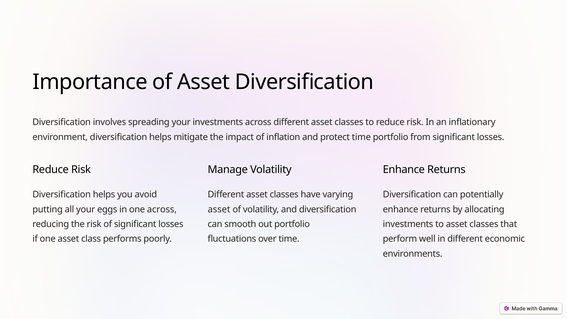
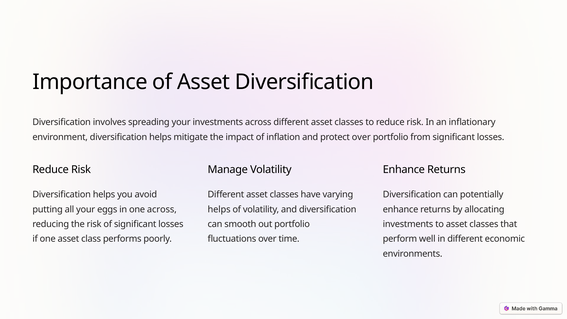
protect time: time -> over
asset at (219, 209): asset -> helps
